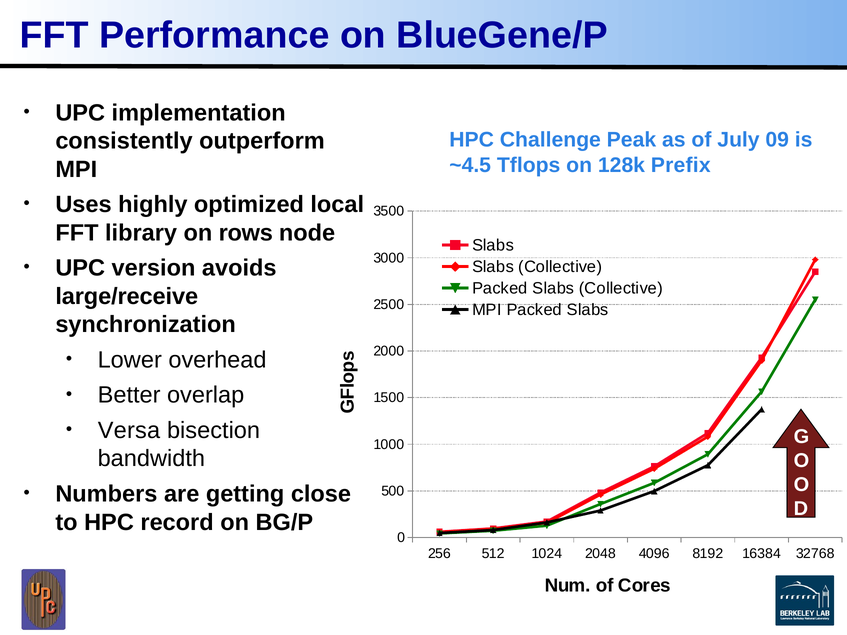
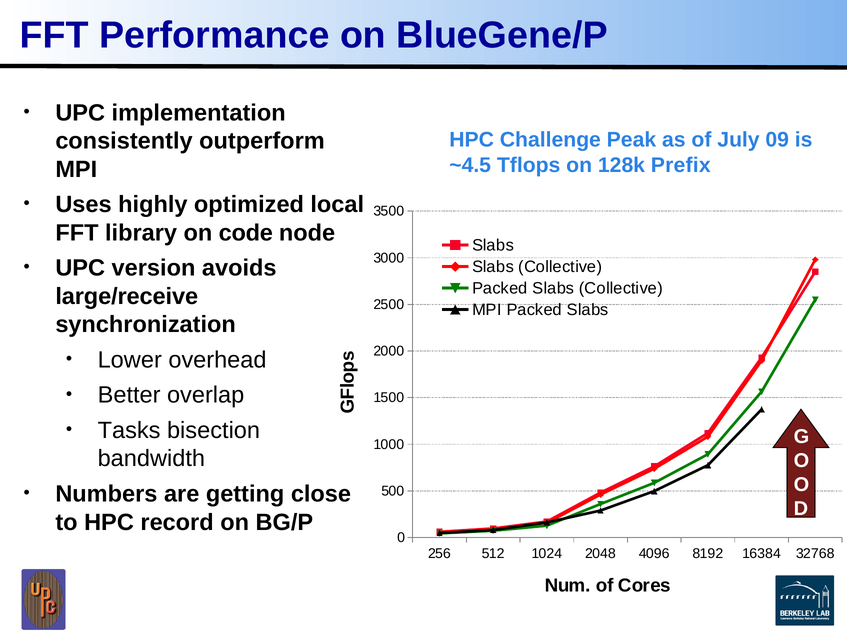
rows: rows -> code
Versa: Versa -> Tasks
